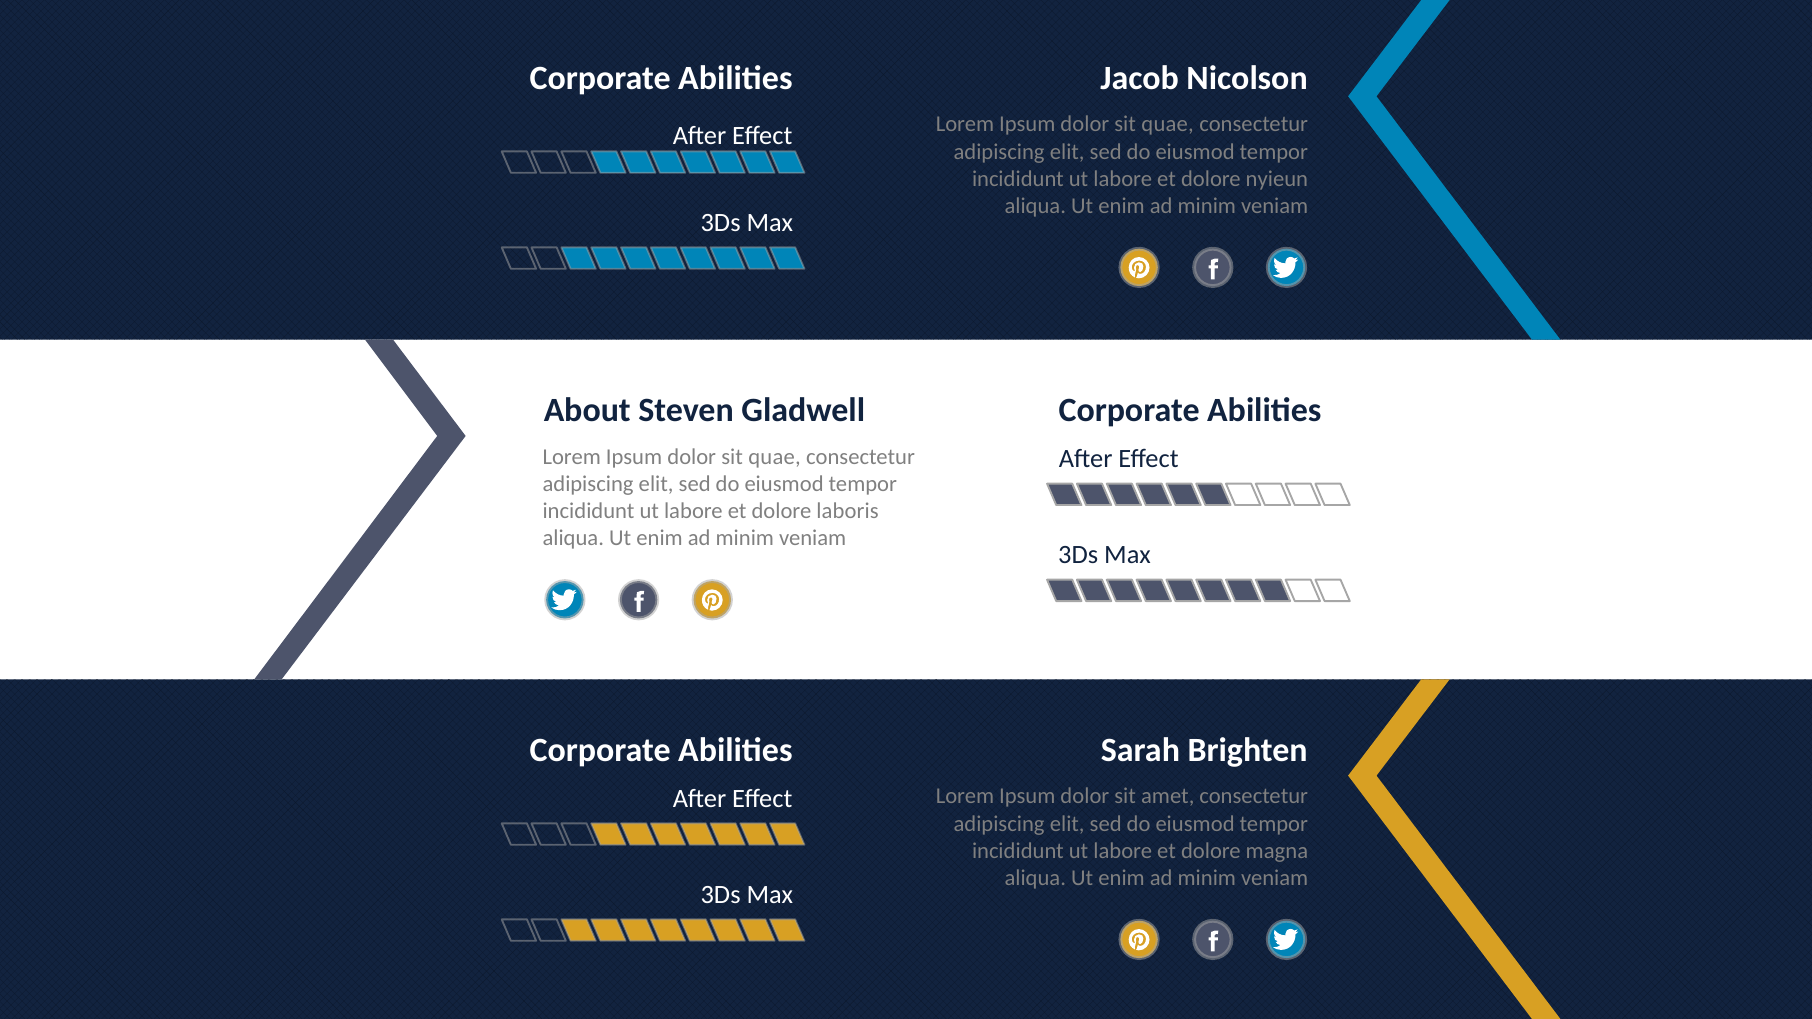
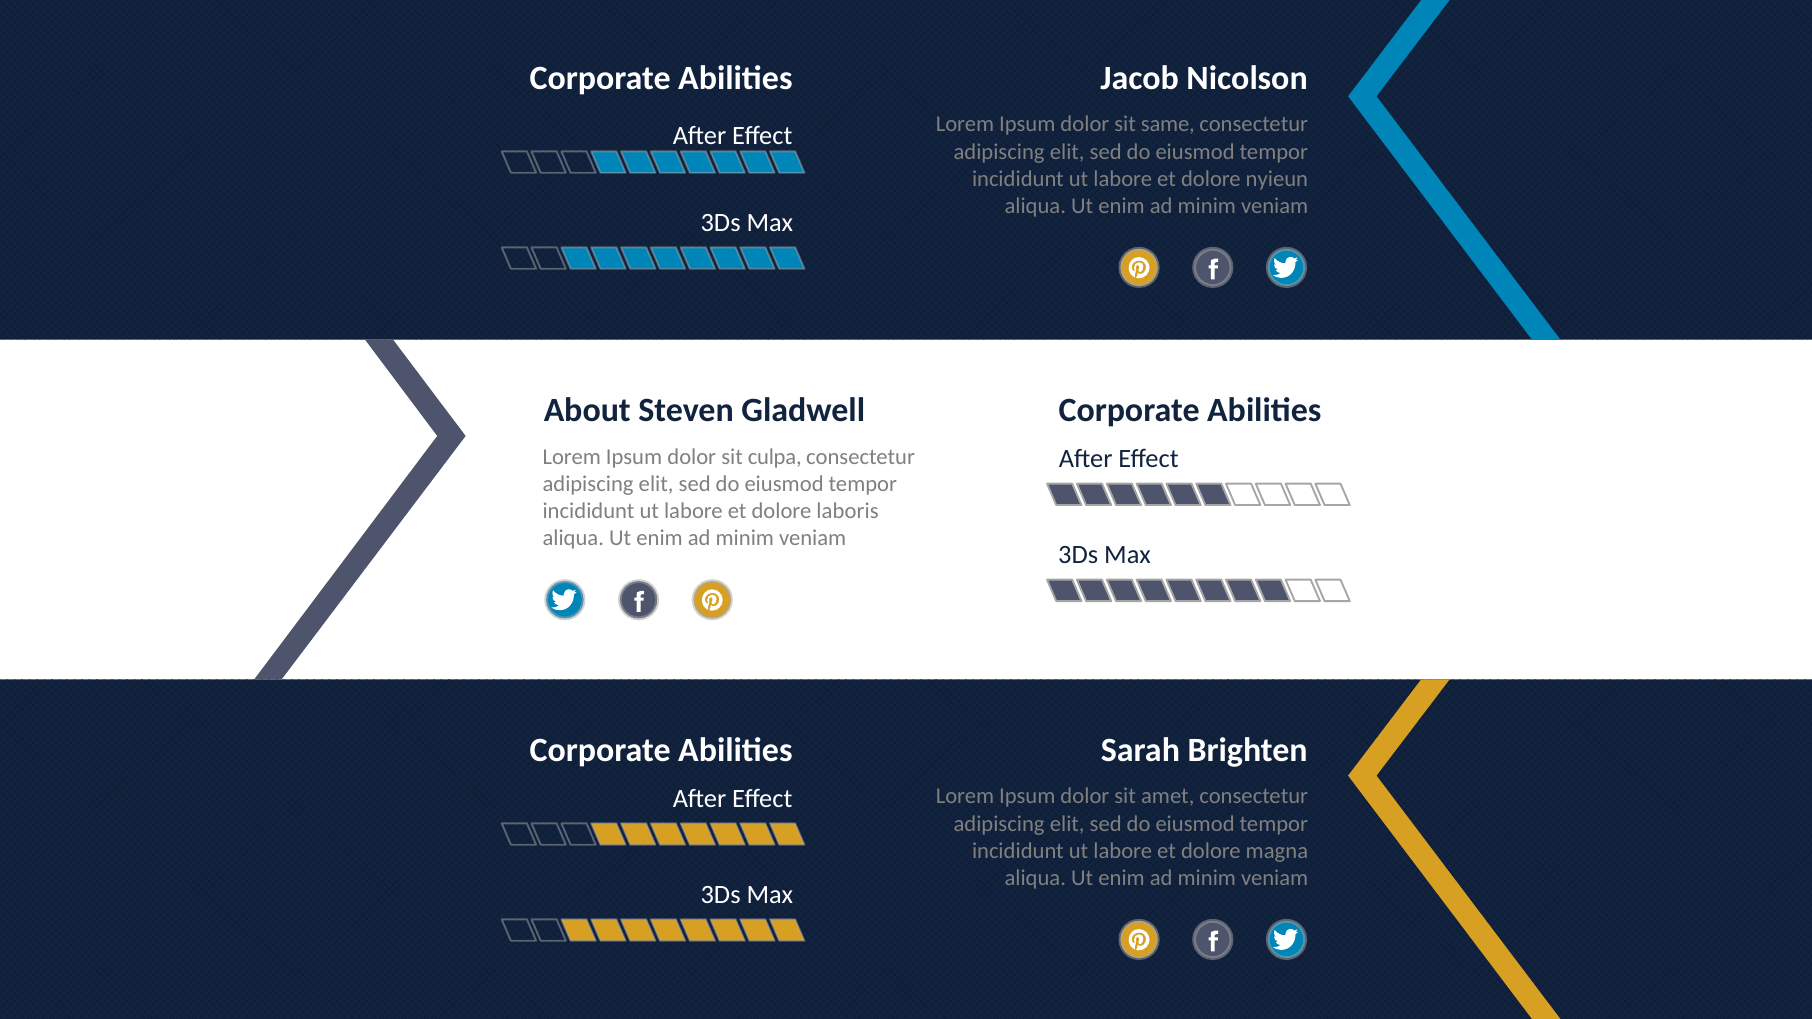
quae at (1168, 124): quae -> same
quae at (774, 457): quae -> culpa
